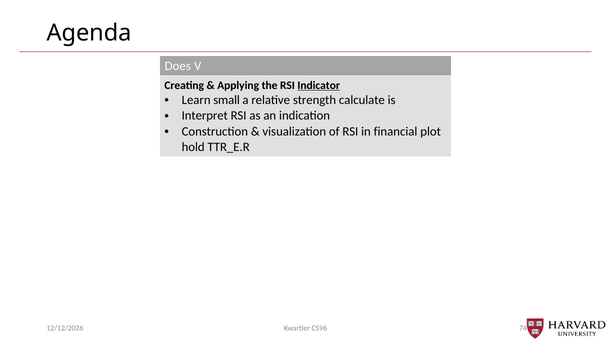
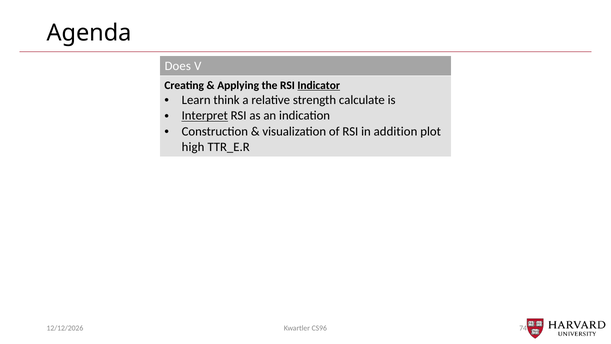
small: small -> think
Interpret underline: none -> present
financial: financial -> addition
hold: hold -> high
